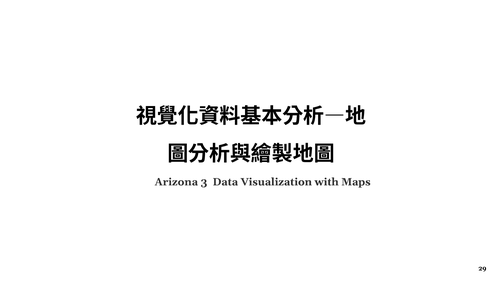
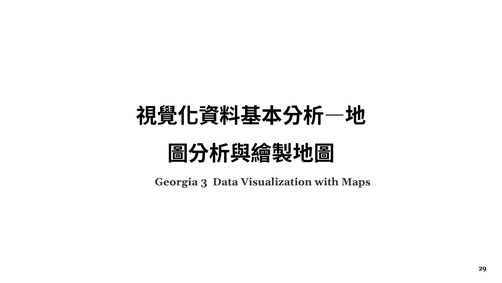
Arizona: Arizona -> Georgia
